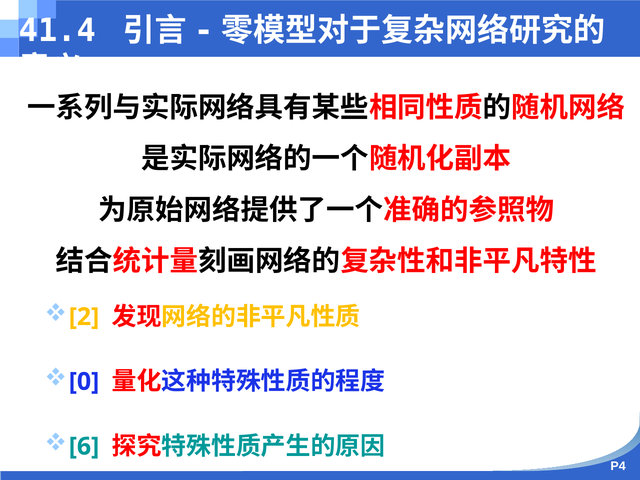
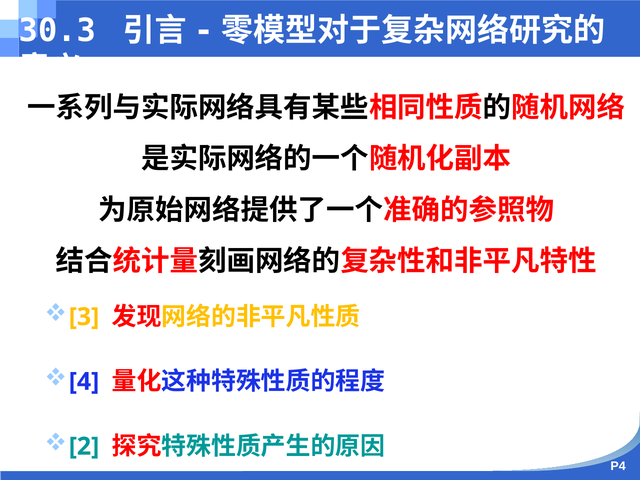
41.4: 41.4 -> 30.3
2: 2 -> 3
0: 0 -> 4
6: 6 -> 2
